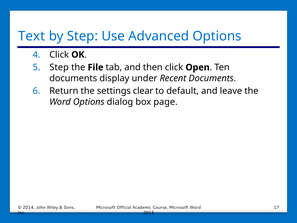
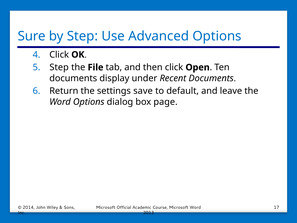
Text: Text -> Sure
clear: clear -> save
